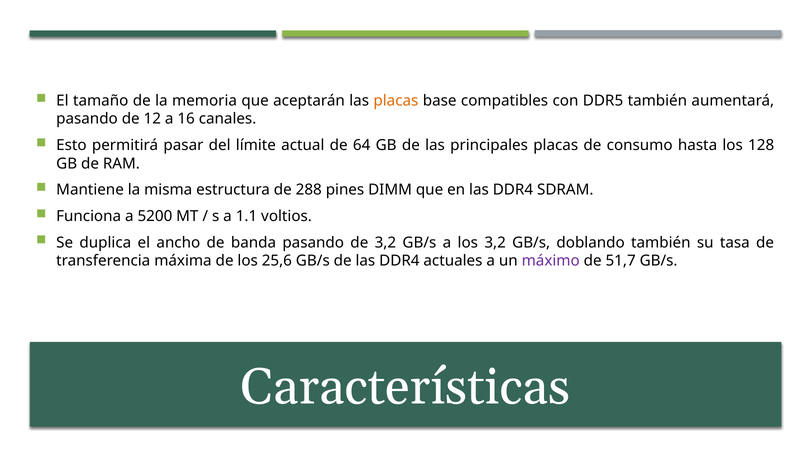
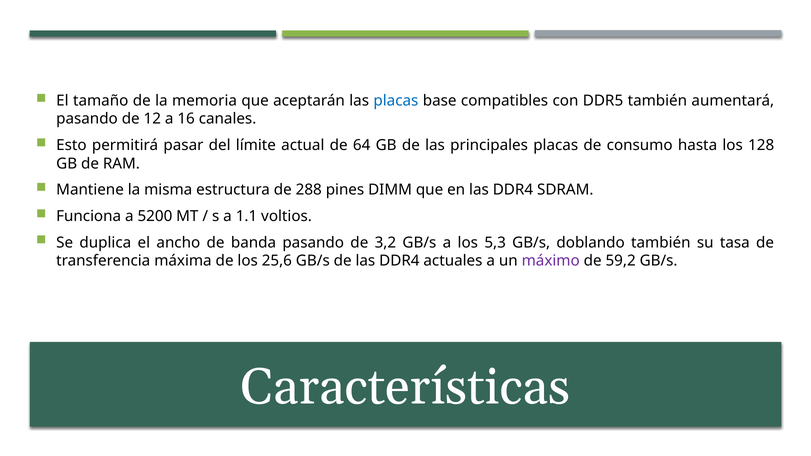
placas at (396, 101) colour: orange -> blue
los 3,2: 3,2 -> 5,3
51,7: 51,7 -> 59,2
